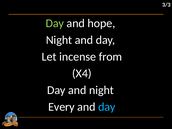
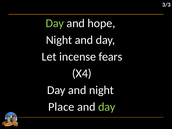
from: from -> fears
Every: Every -> Place
day at (107, 107) colour: light blue -> light green
